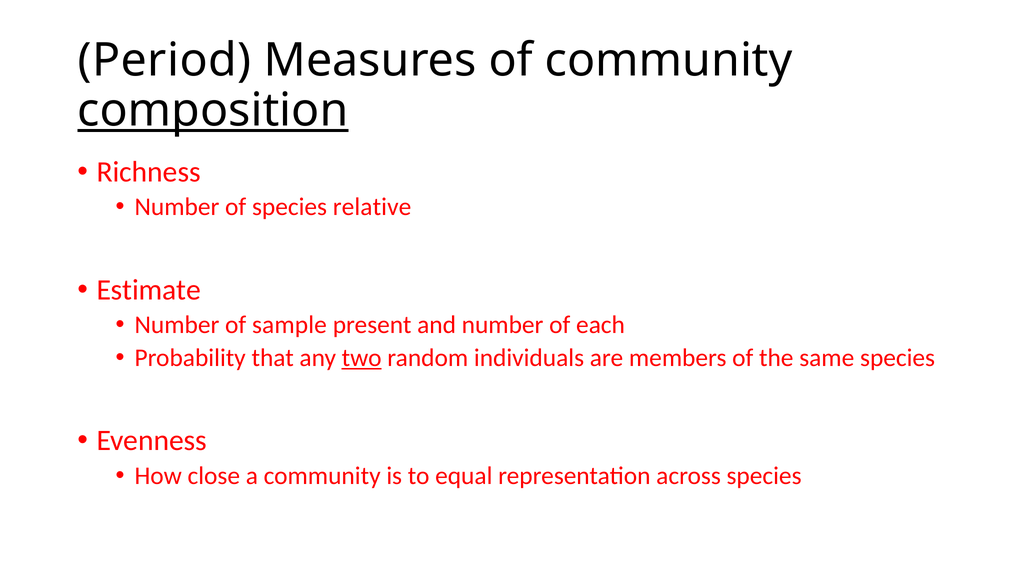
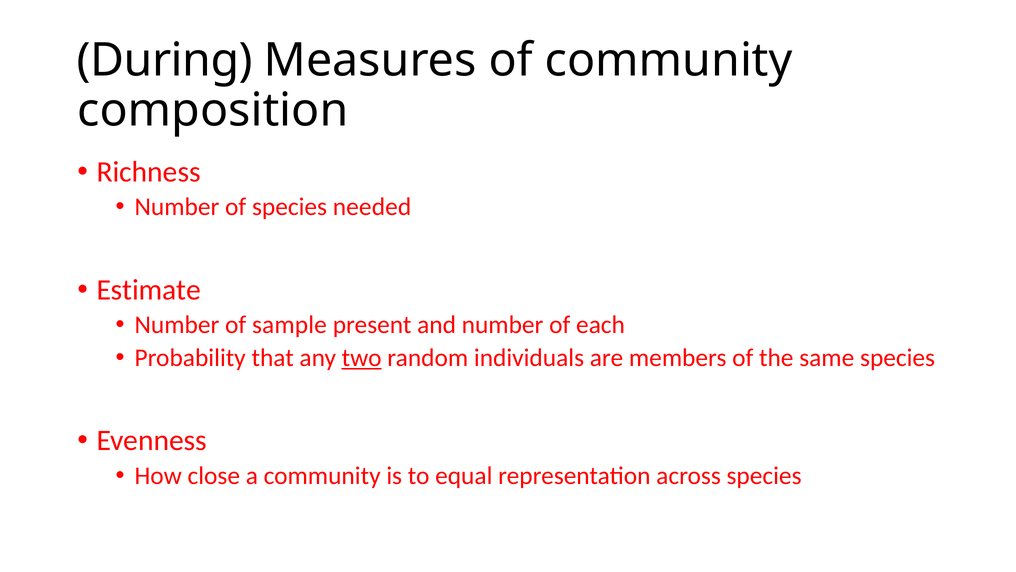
Period: Period -> During
composition underline: present -> none
relative: relative -> needed
